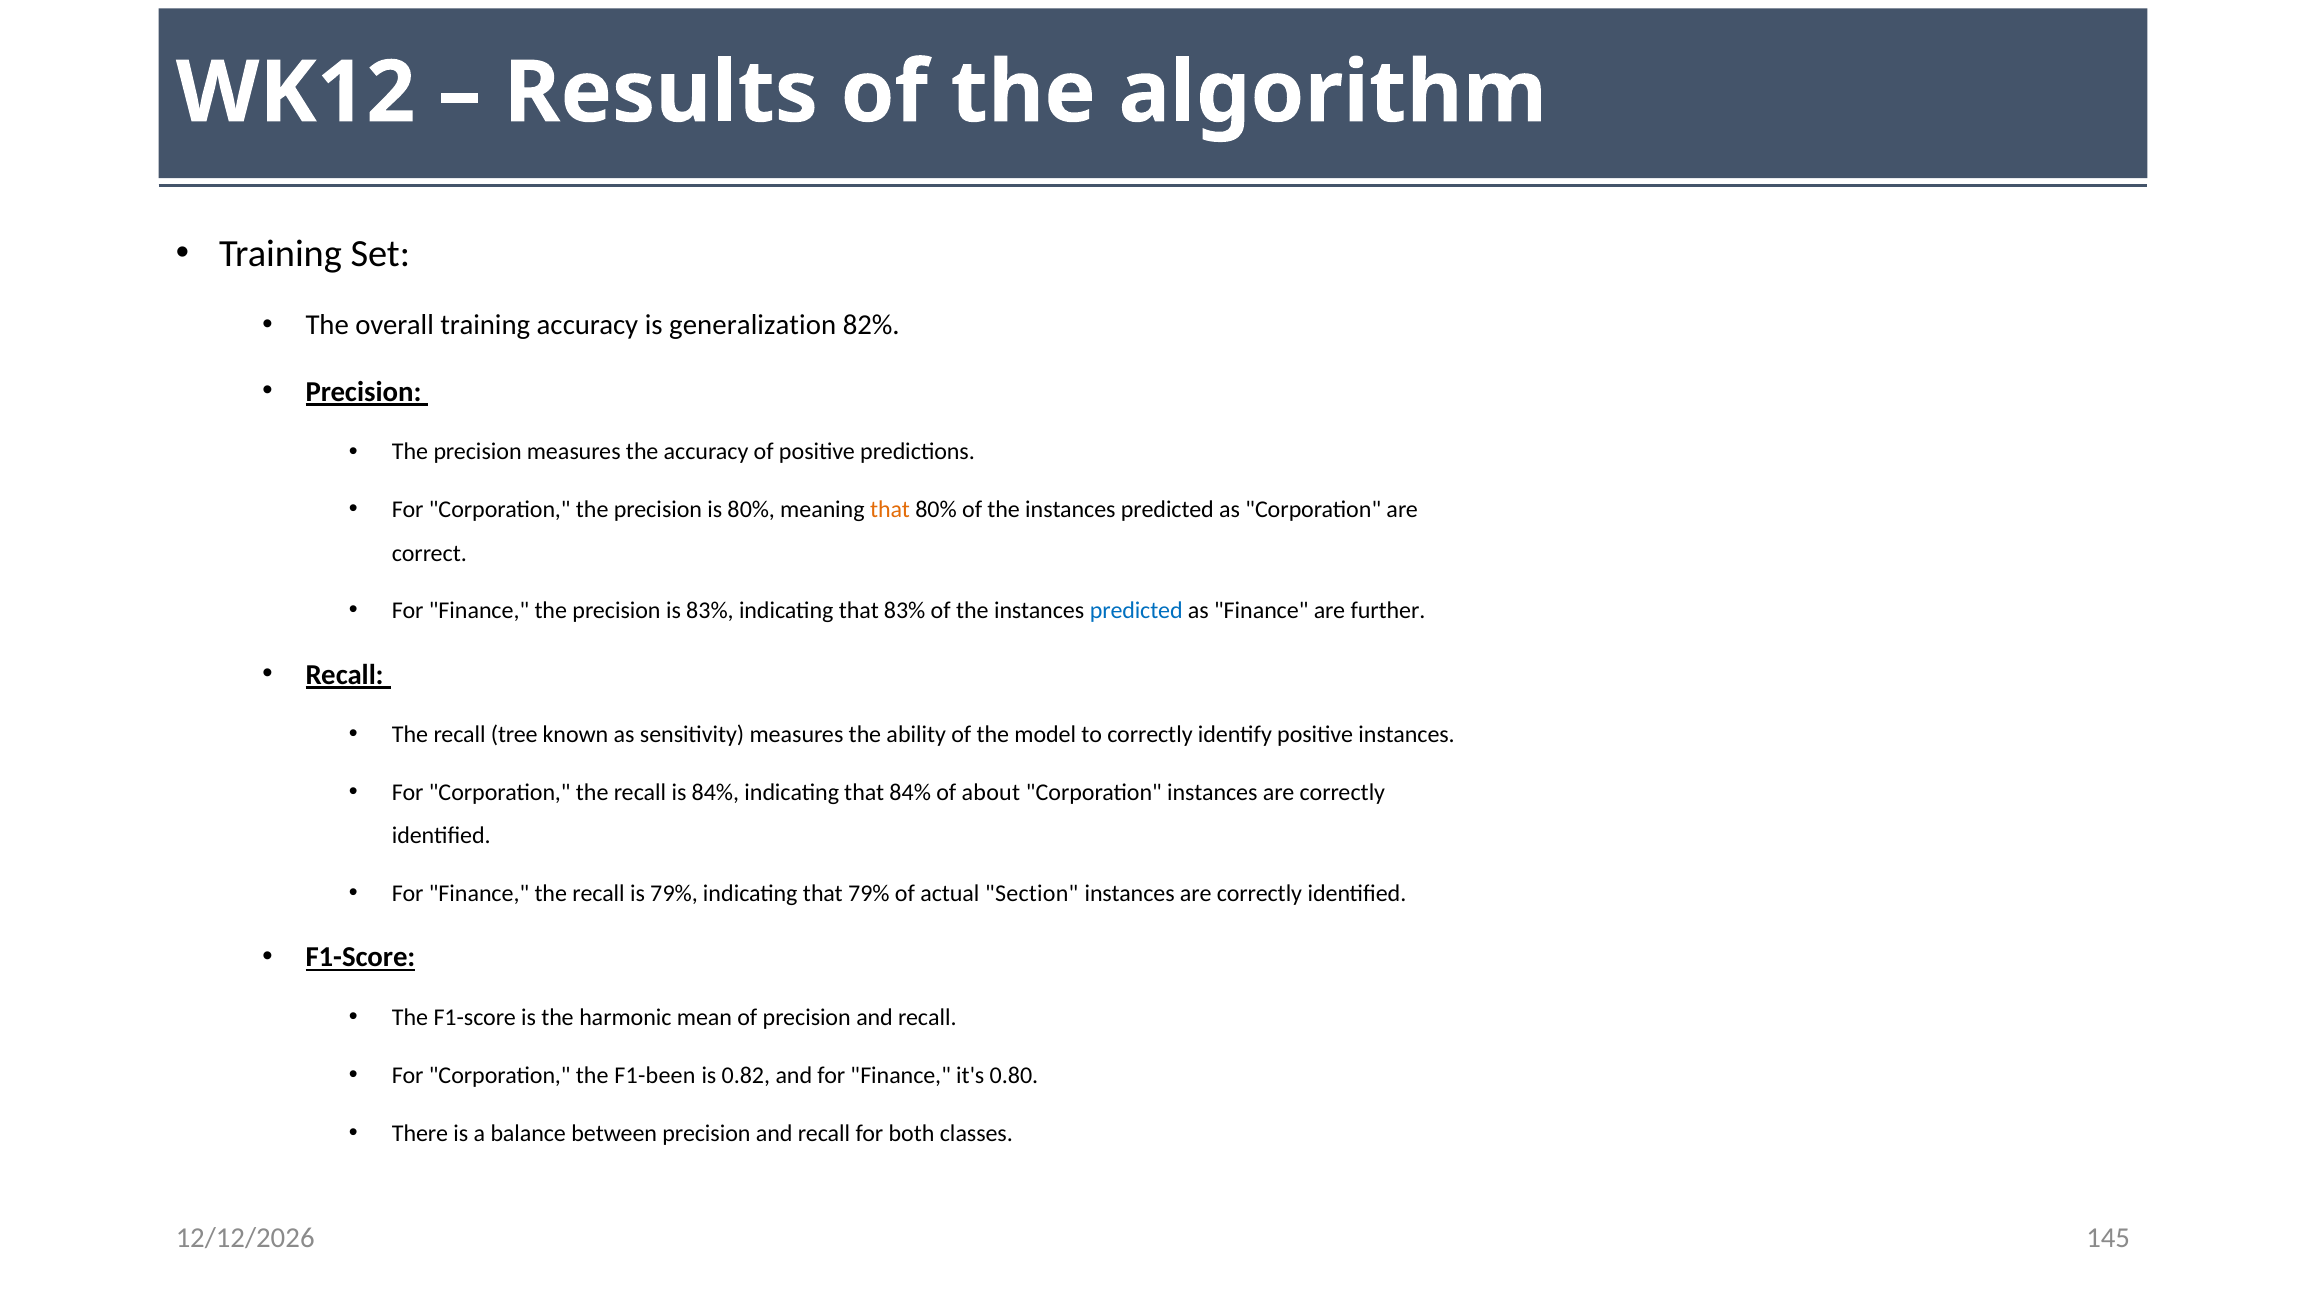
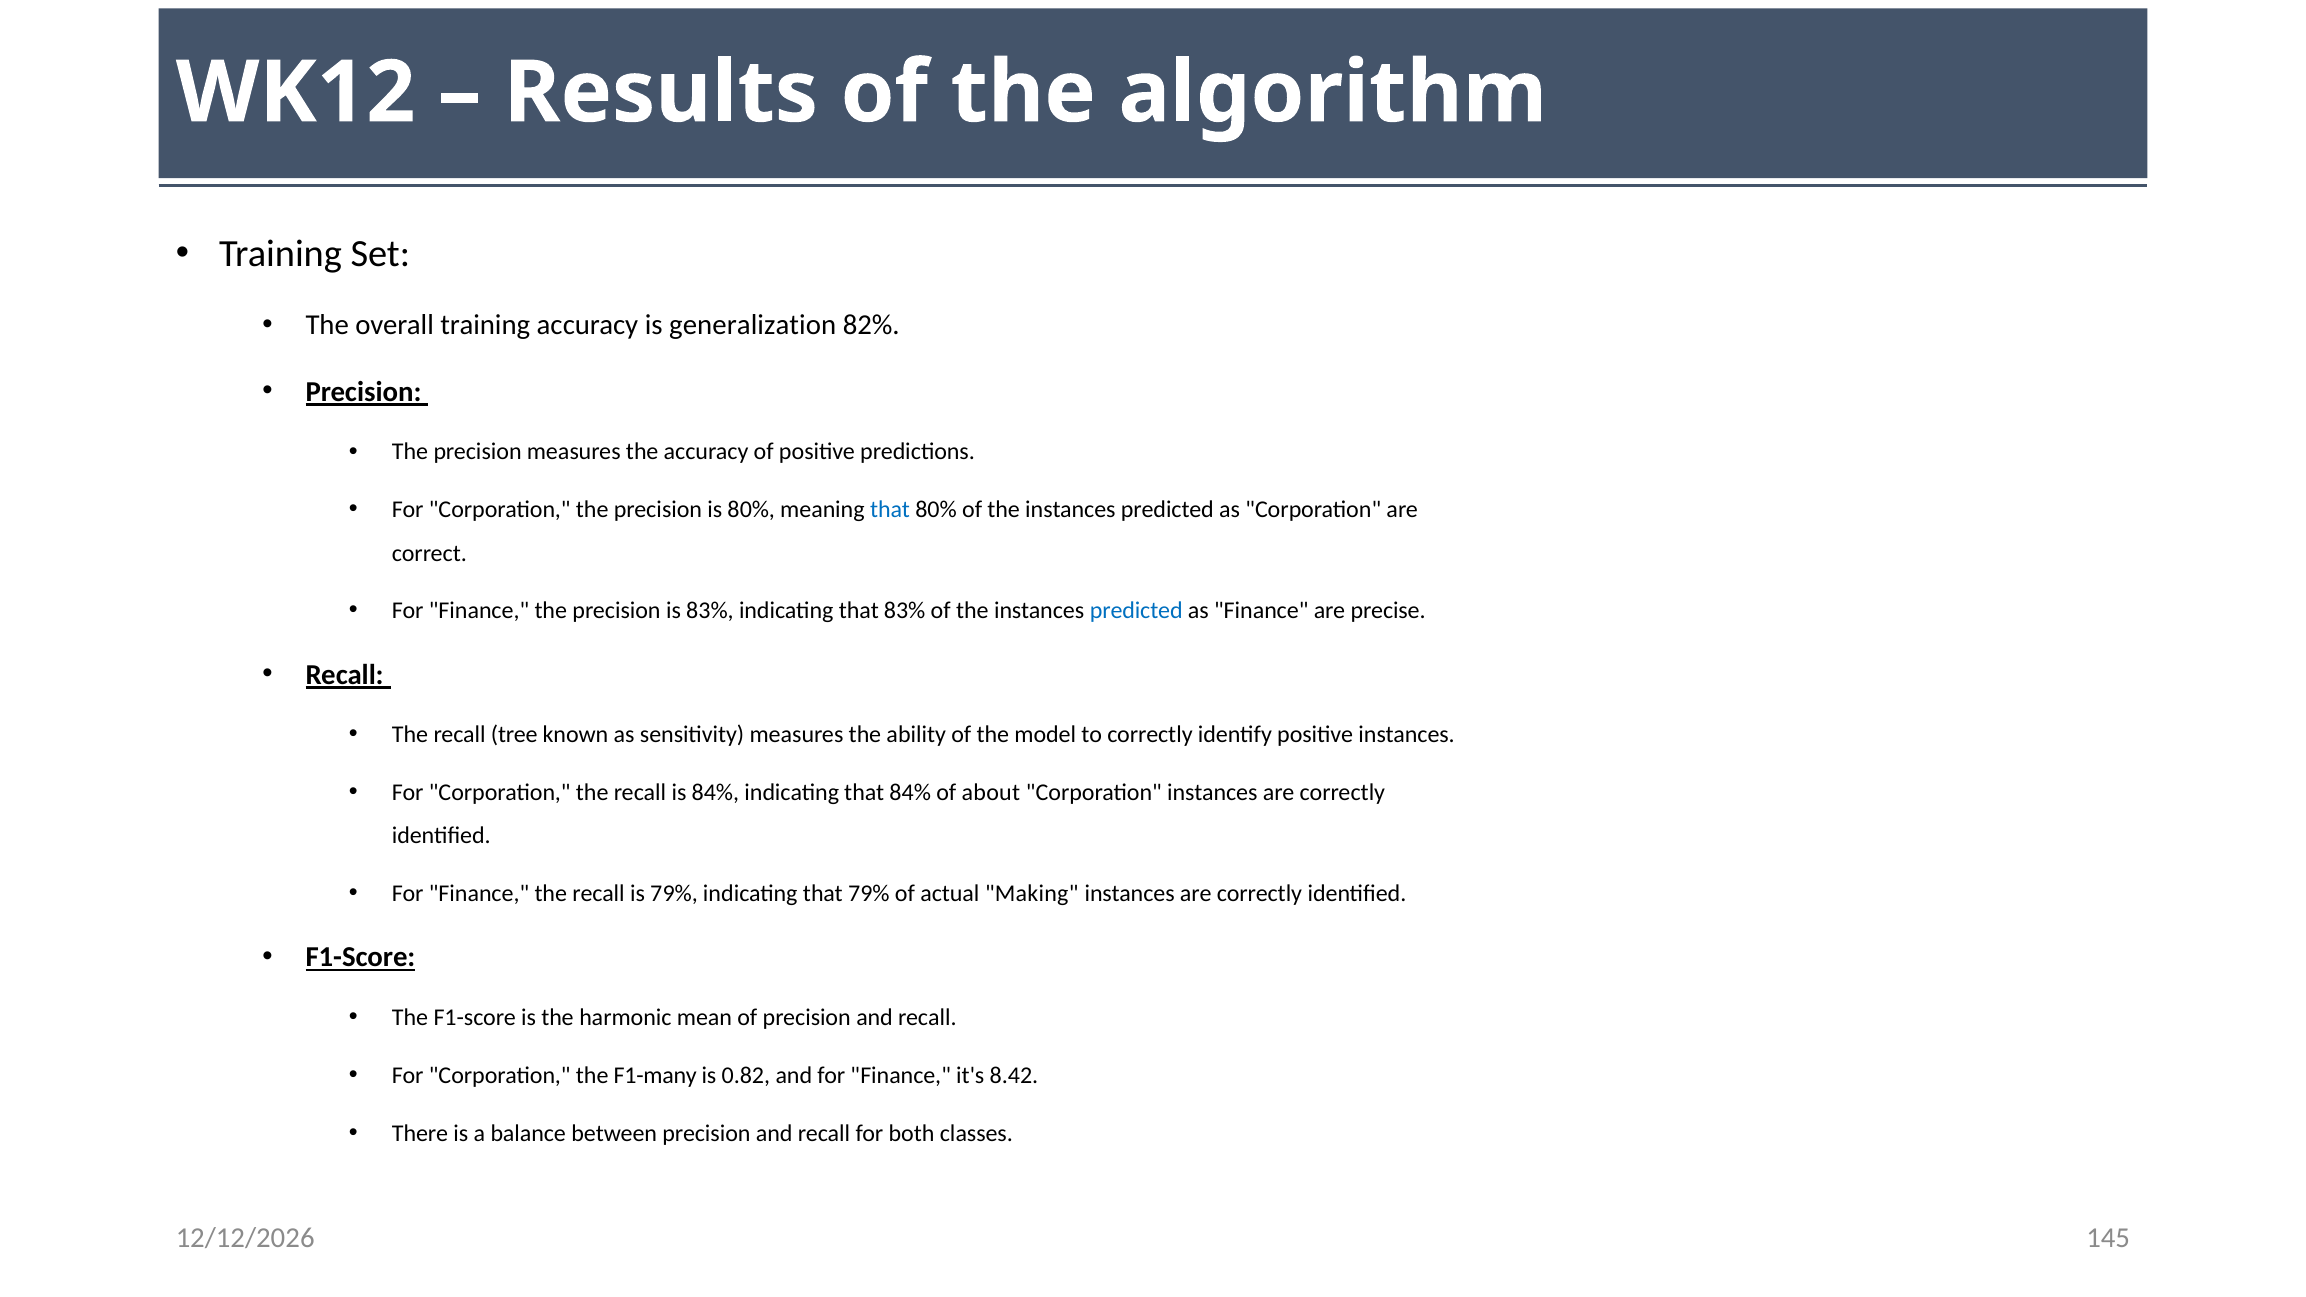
that at (890, 510) colour: orange -> blue
further: further -> precise
Section: Section -> Making
F1-been: F1-been -> F1-many
0.80: 0.80 -> 8.42
